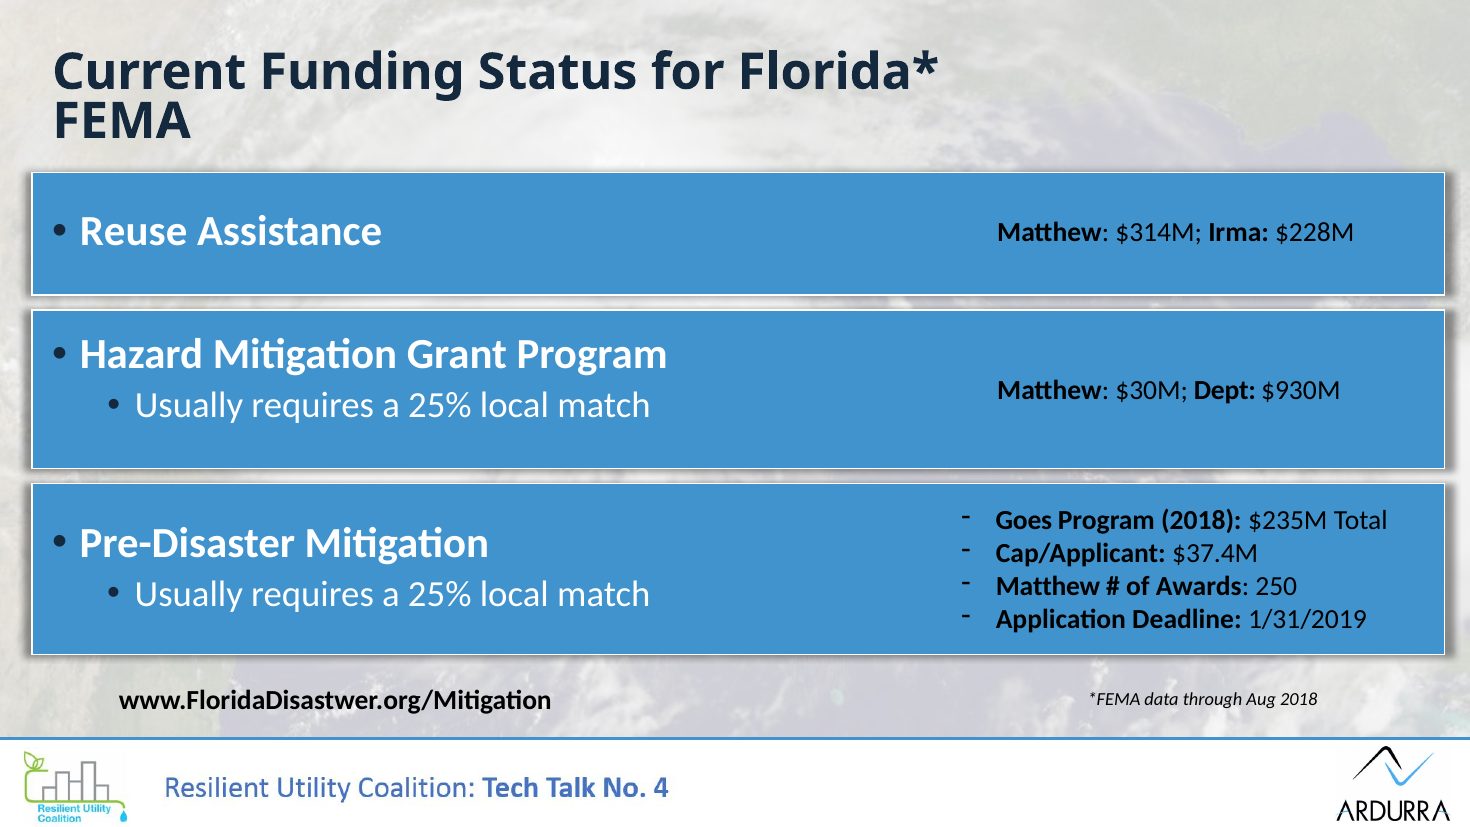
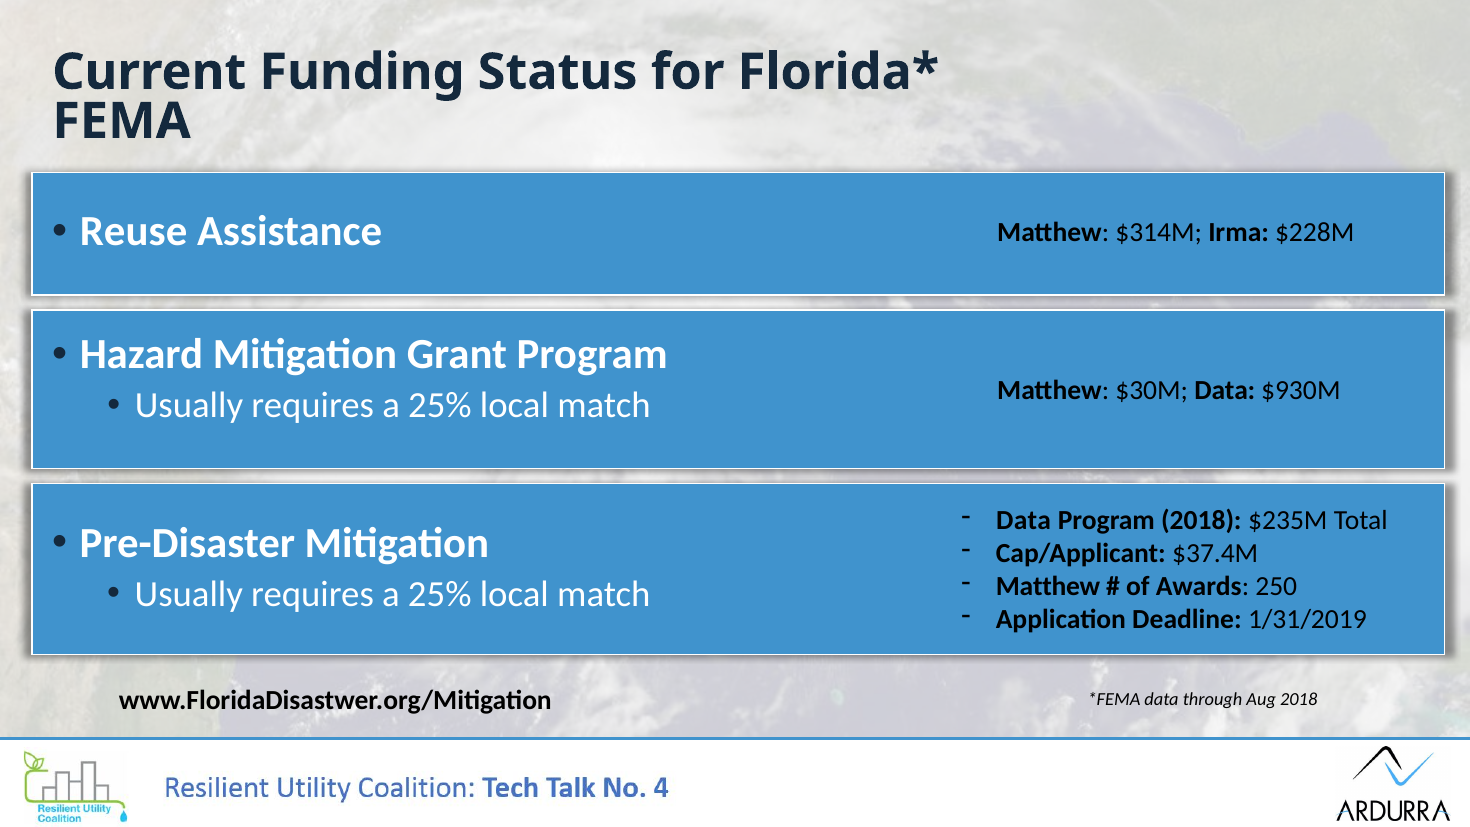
$30M Dept: Dept -> Data
Goes at (1024, 520): Goes -> Data
